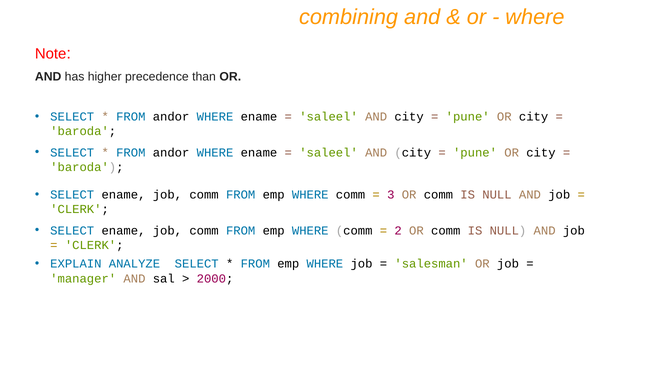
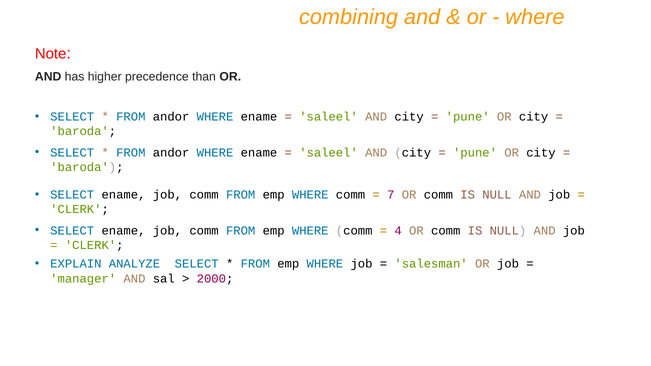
3: 3 -> 7
2: 2 -> 4
